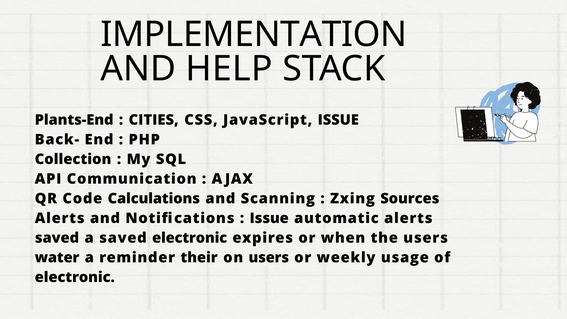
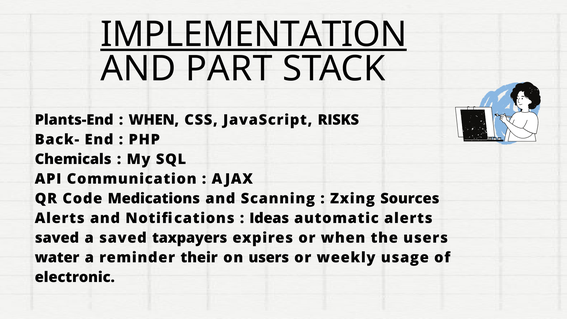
IMPLEMENTATION underline: none -> present
HELP: HELP -> PART
CITIES at (154, 120): CITIES -> WHEN
JavaScript ISSUE: ISSUE -> RISKS
Collection: Collection -> Chemicals
Calculations: Calculations -> Medications
Issue at (269, 218): Issue -> Ideas
saved electronic: electronic -> taxpayers
